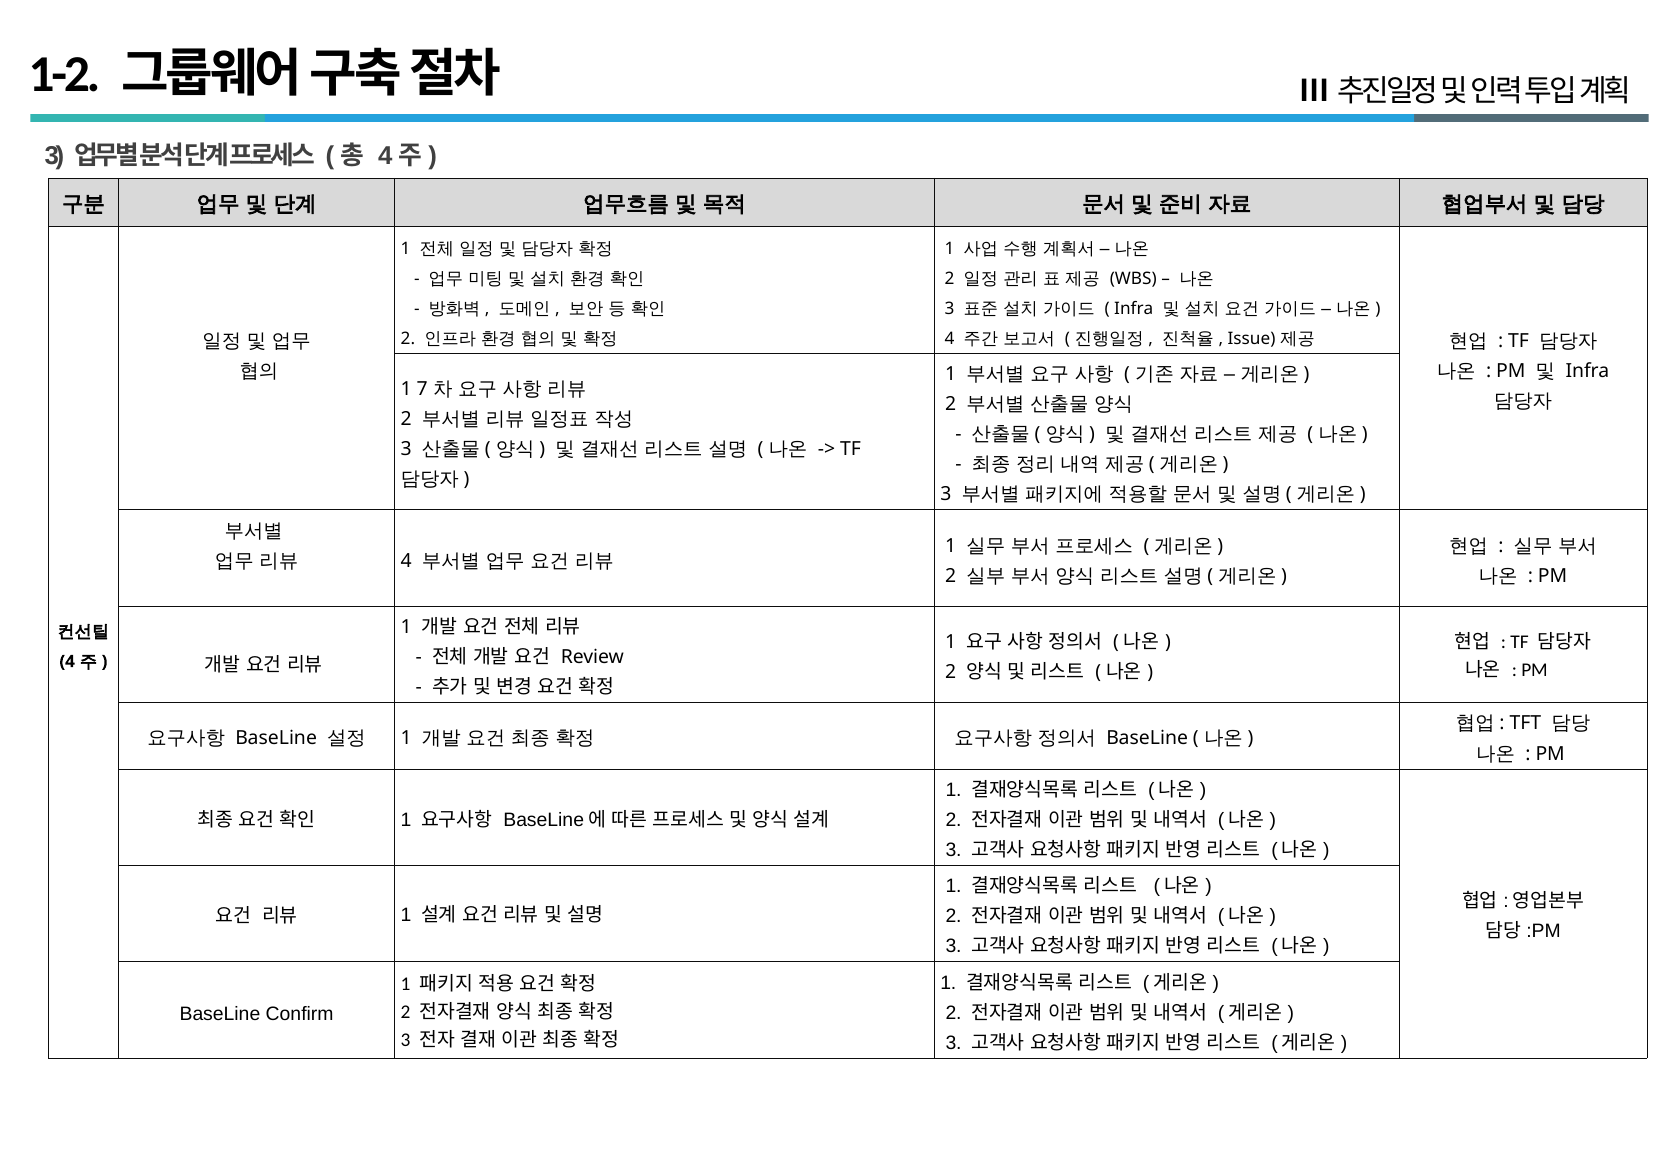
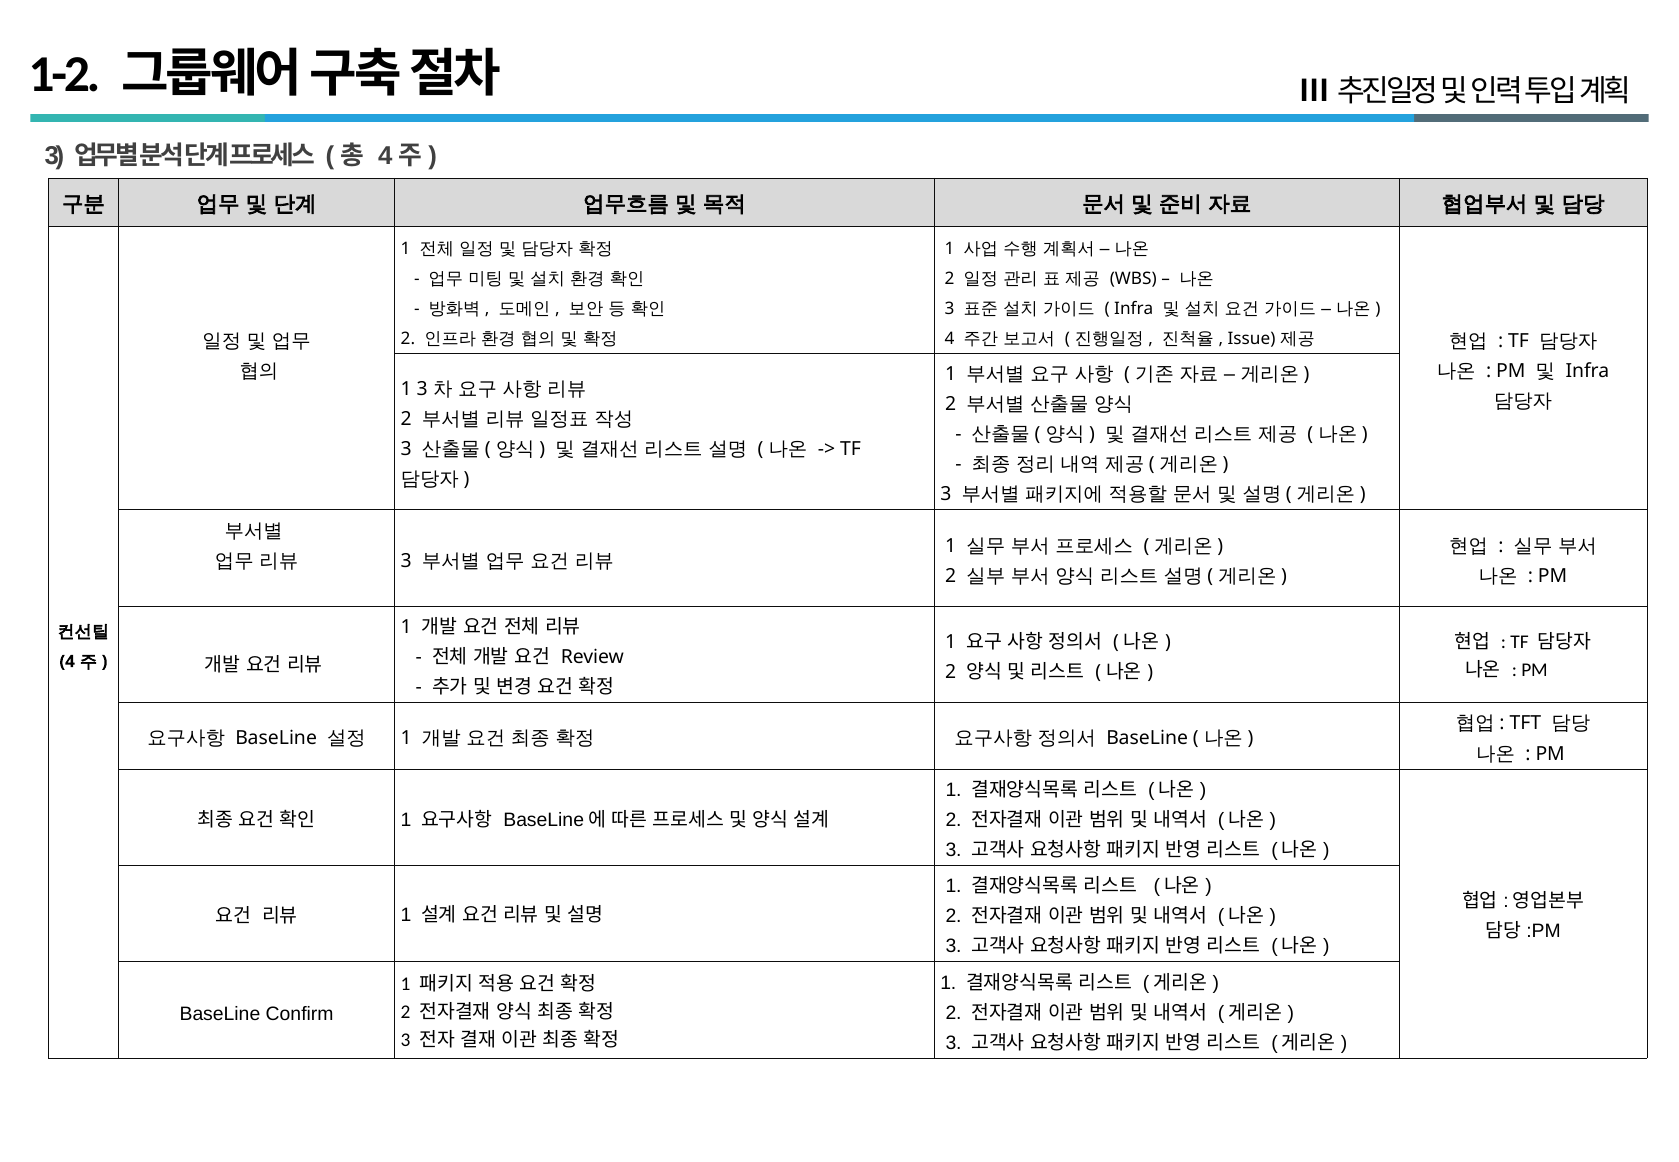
1 7: 7 -> 3
4 at (406, 561): 4 -> 3
